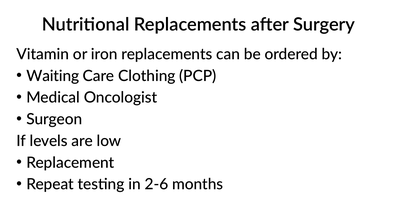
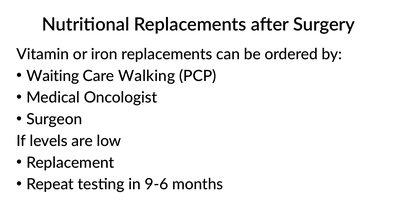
Clothing: Clothing -> Walking
2-6: 2-6 -> 9-6
